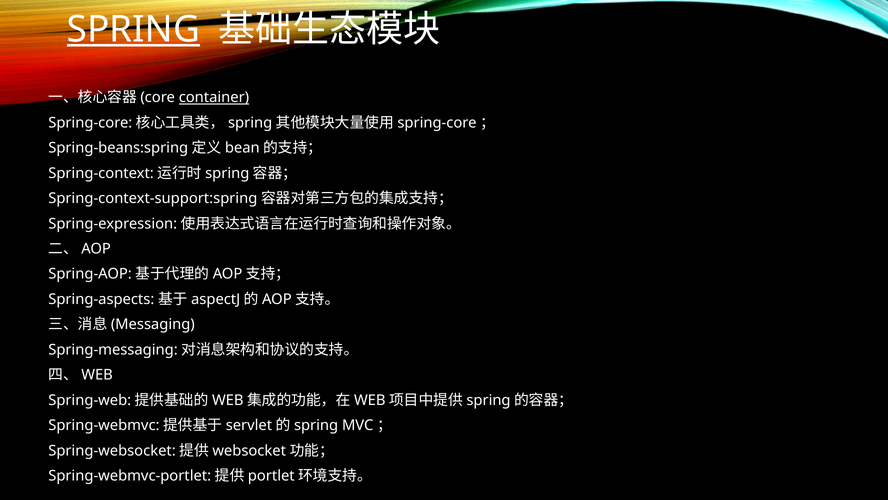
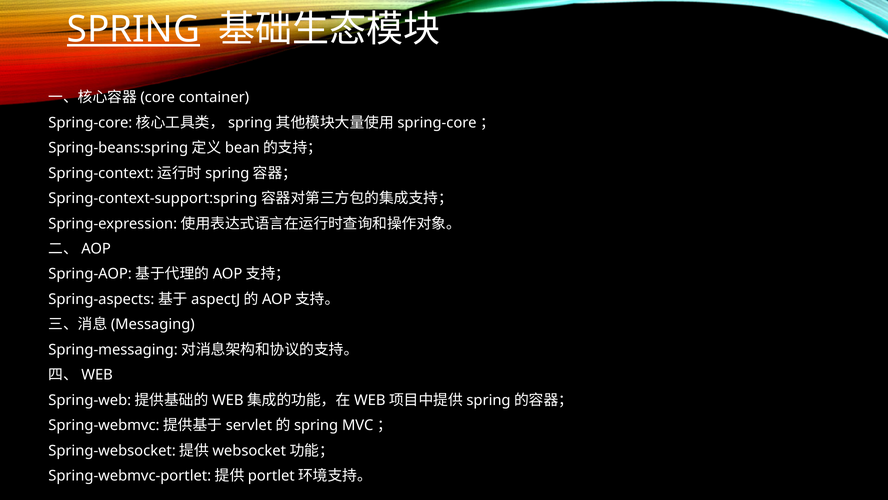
container underline: present -> none
